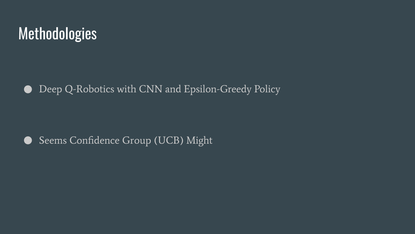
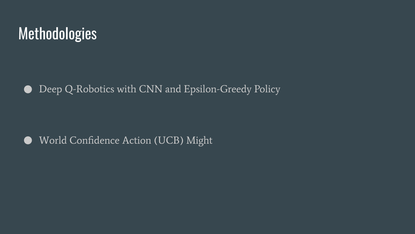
Seems: Seems -> World
Group: Group -> Action
